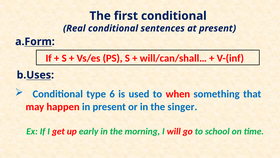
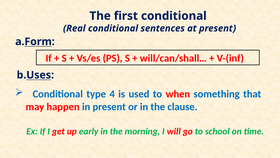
6: 6 -> 4
singer: singer -> clause
